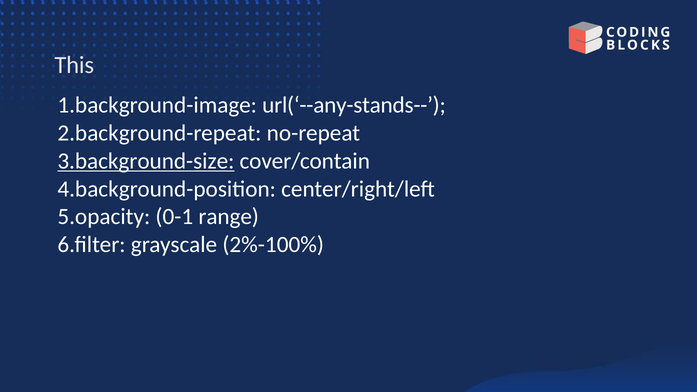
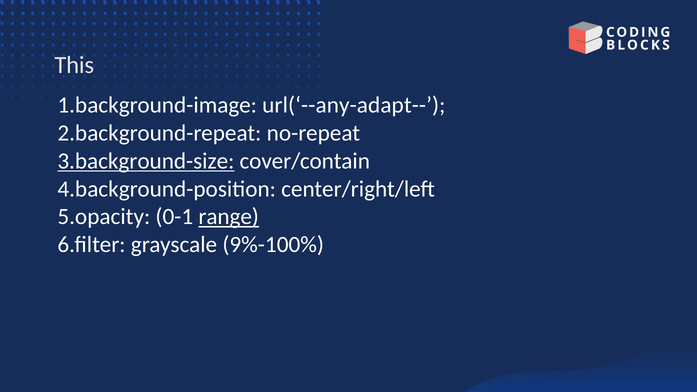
url(‘--any-stands--: url(‘--any-stands-- -> url(‘--any-adapt--
range underline: none -> present
2%-100%: 2%-100% -> 9%-100%
